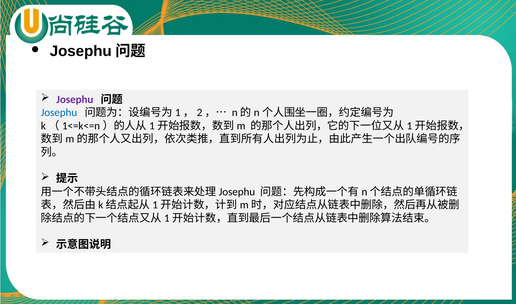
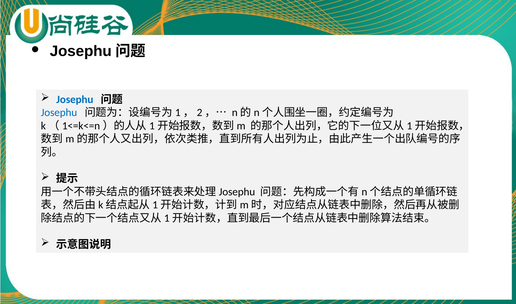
Josephu at (75, 99) colour: purple -> blue
